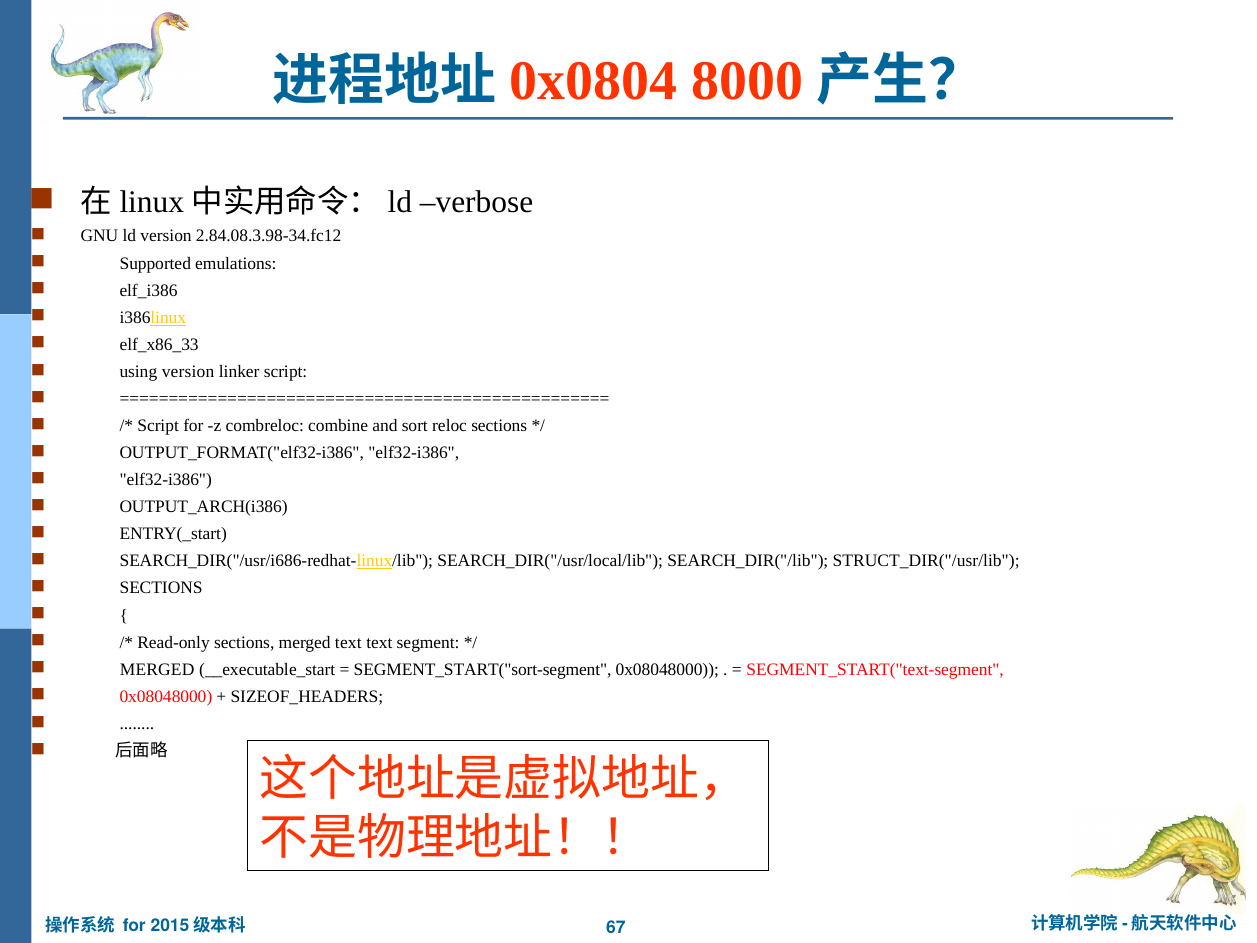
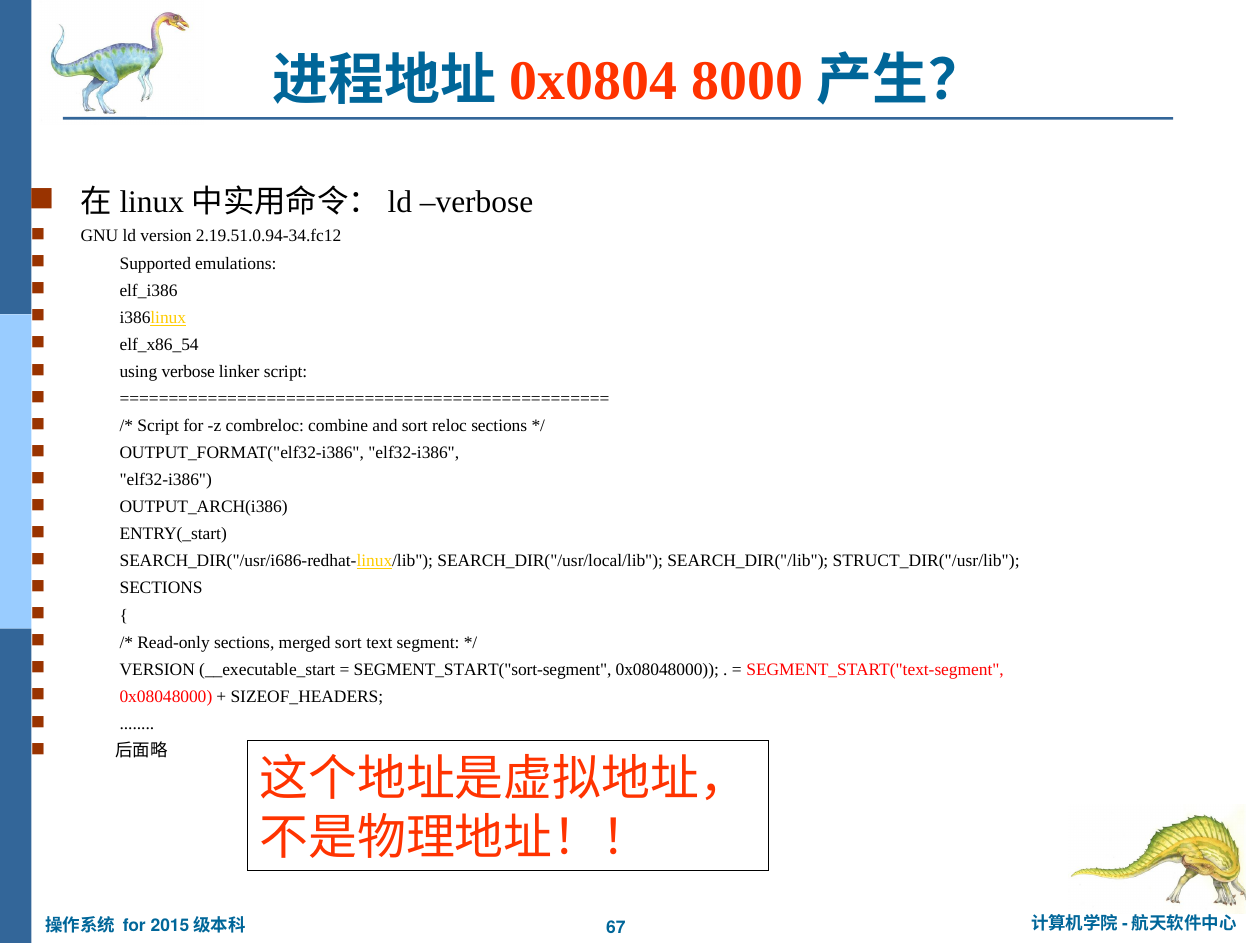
2.84.08.3.98-34.fc12: 2.84.08.3.98-34.fc12 -> 2.19.51.0.94-34.fc12
elf_x86_33: elf_x86_33 -> elf_x86_54
using version: version -> verbose
merged text: text -> sort
MERGED at (157, 669): MERGED -> VERSION
